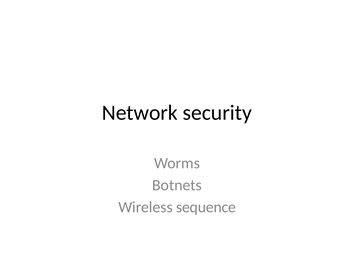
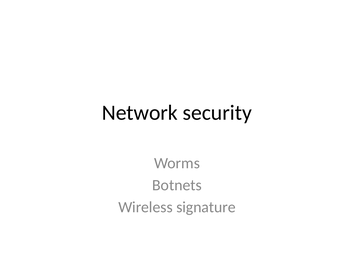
sequence: sequence -> signature
